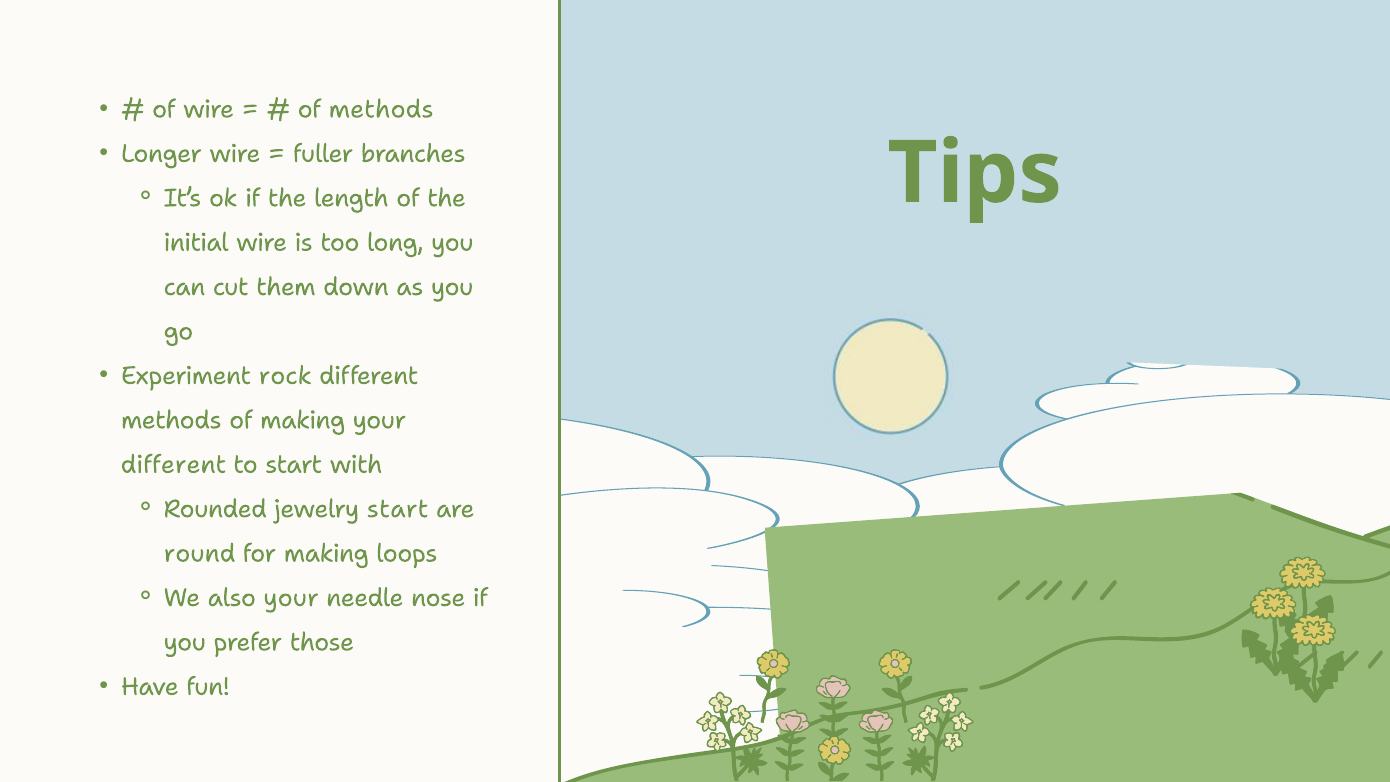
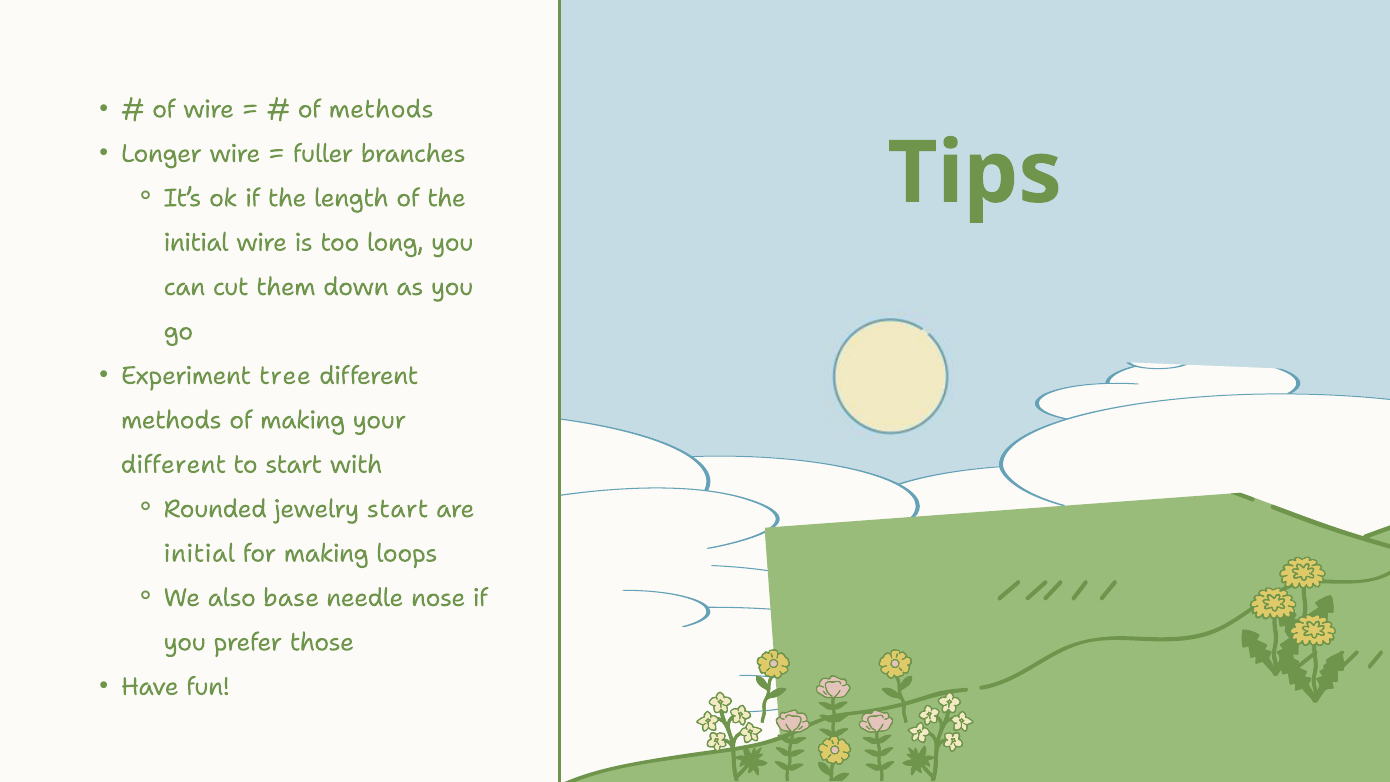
rock: rock -> tree
round at (199, 553): round -> initial
also your: your -> base
